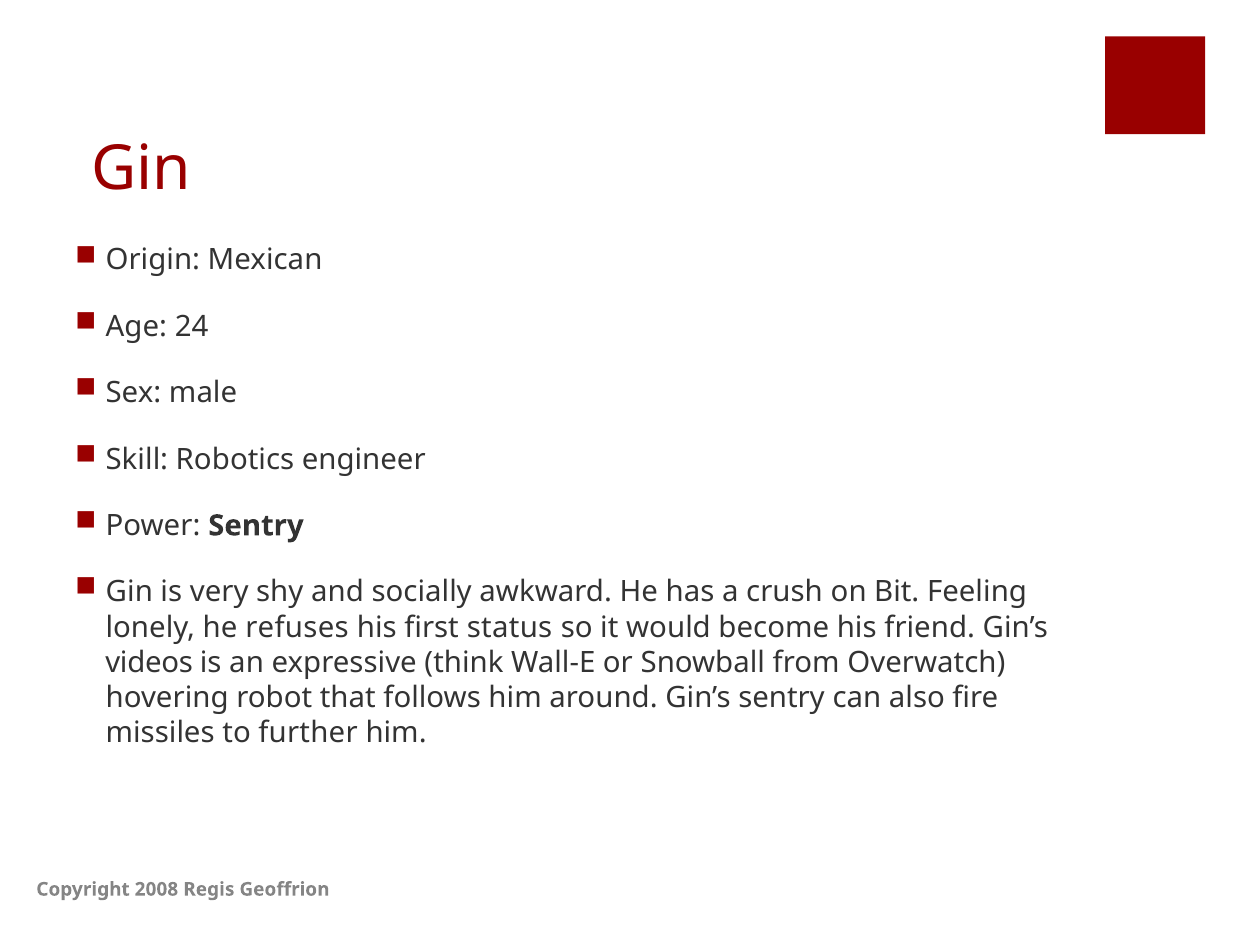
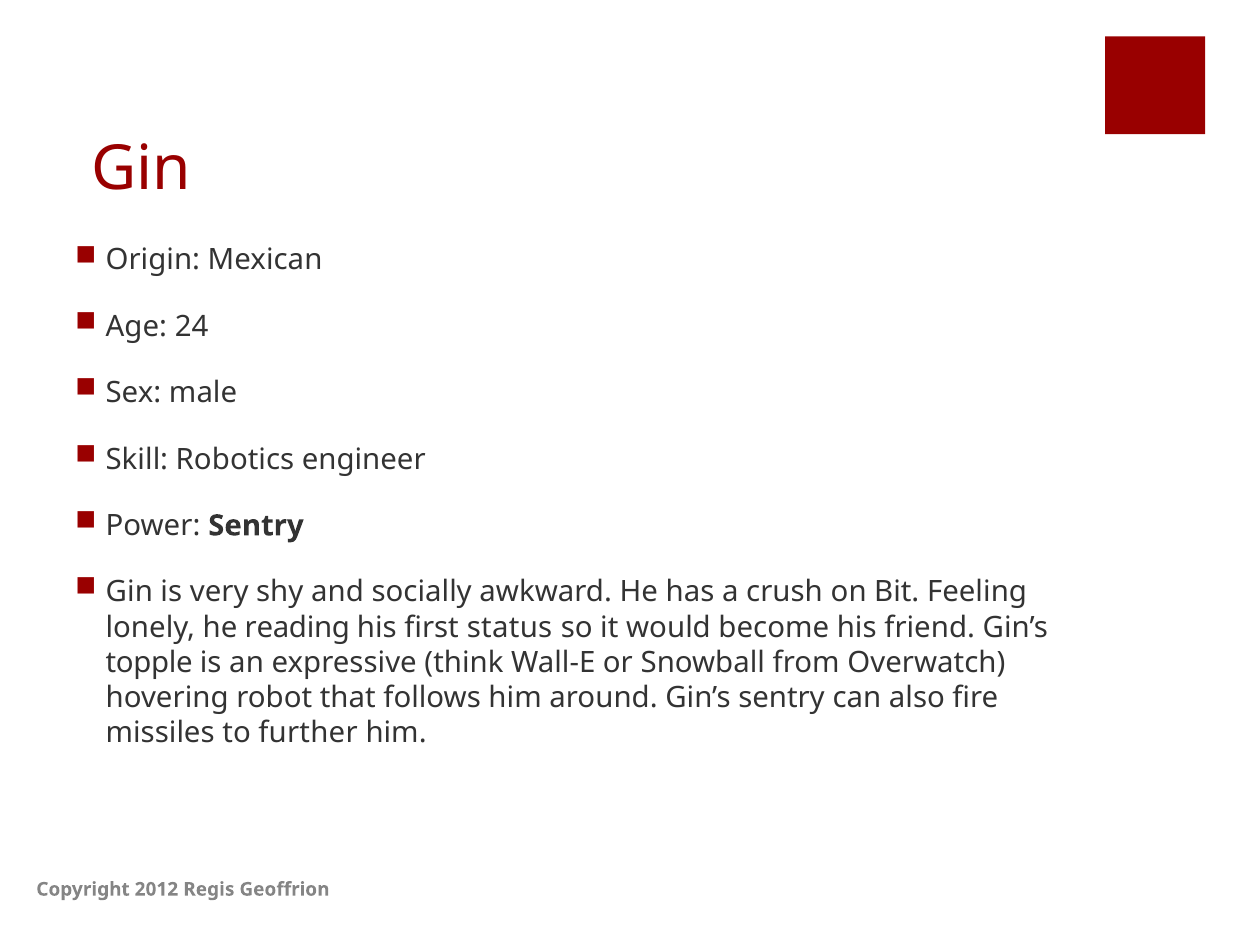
refuses: refuses -> reading
videos: videos -> topple
2008: 2008 -> 2012
